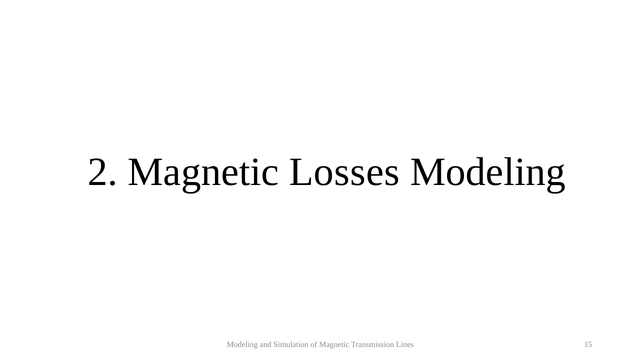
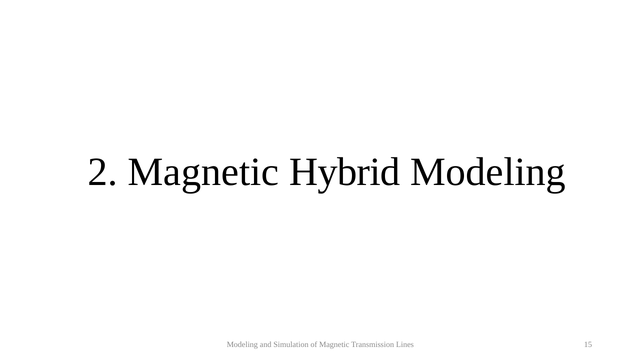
Losses: Losses -> Hybrid
